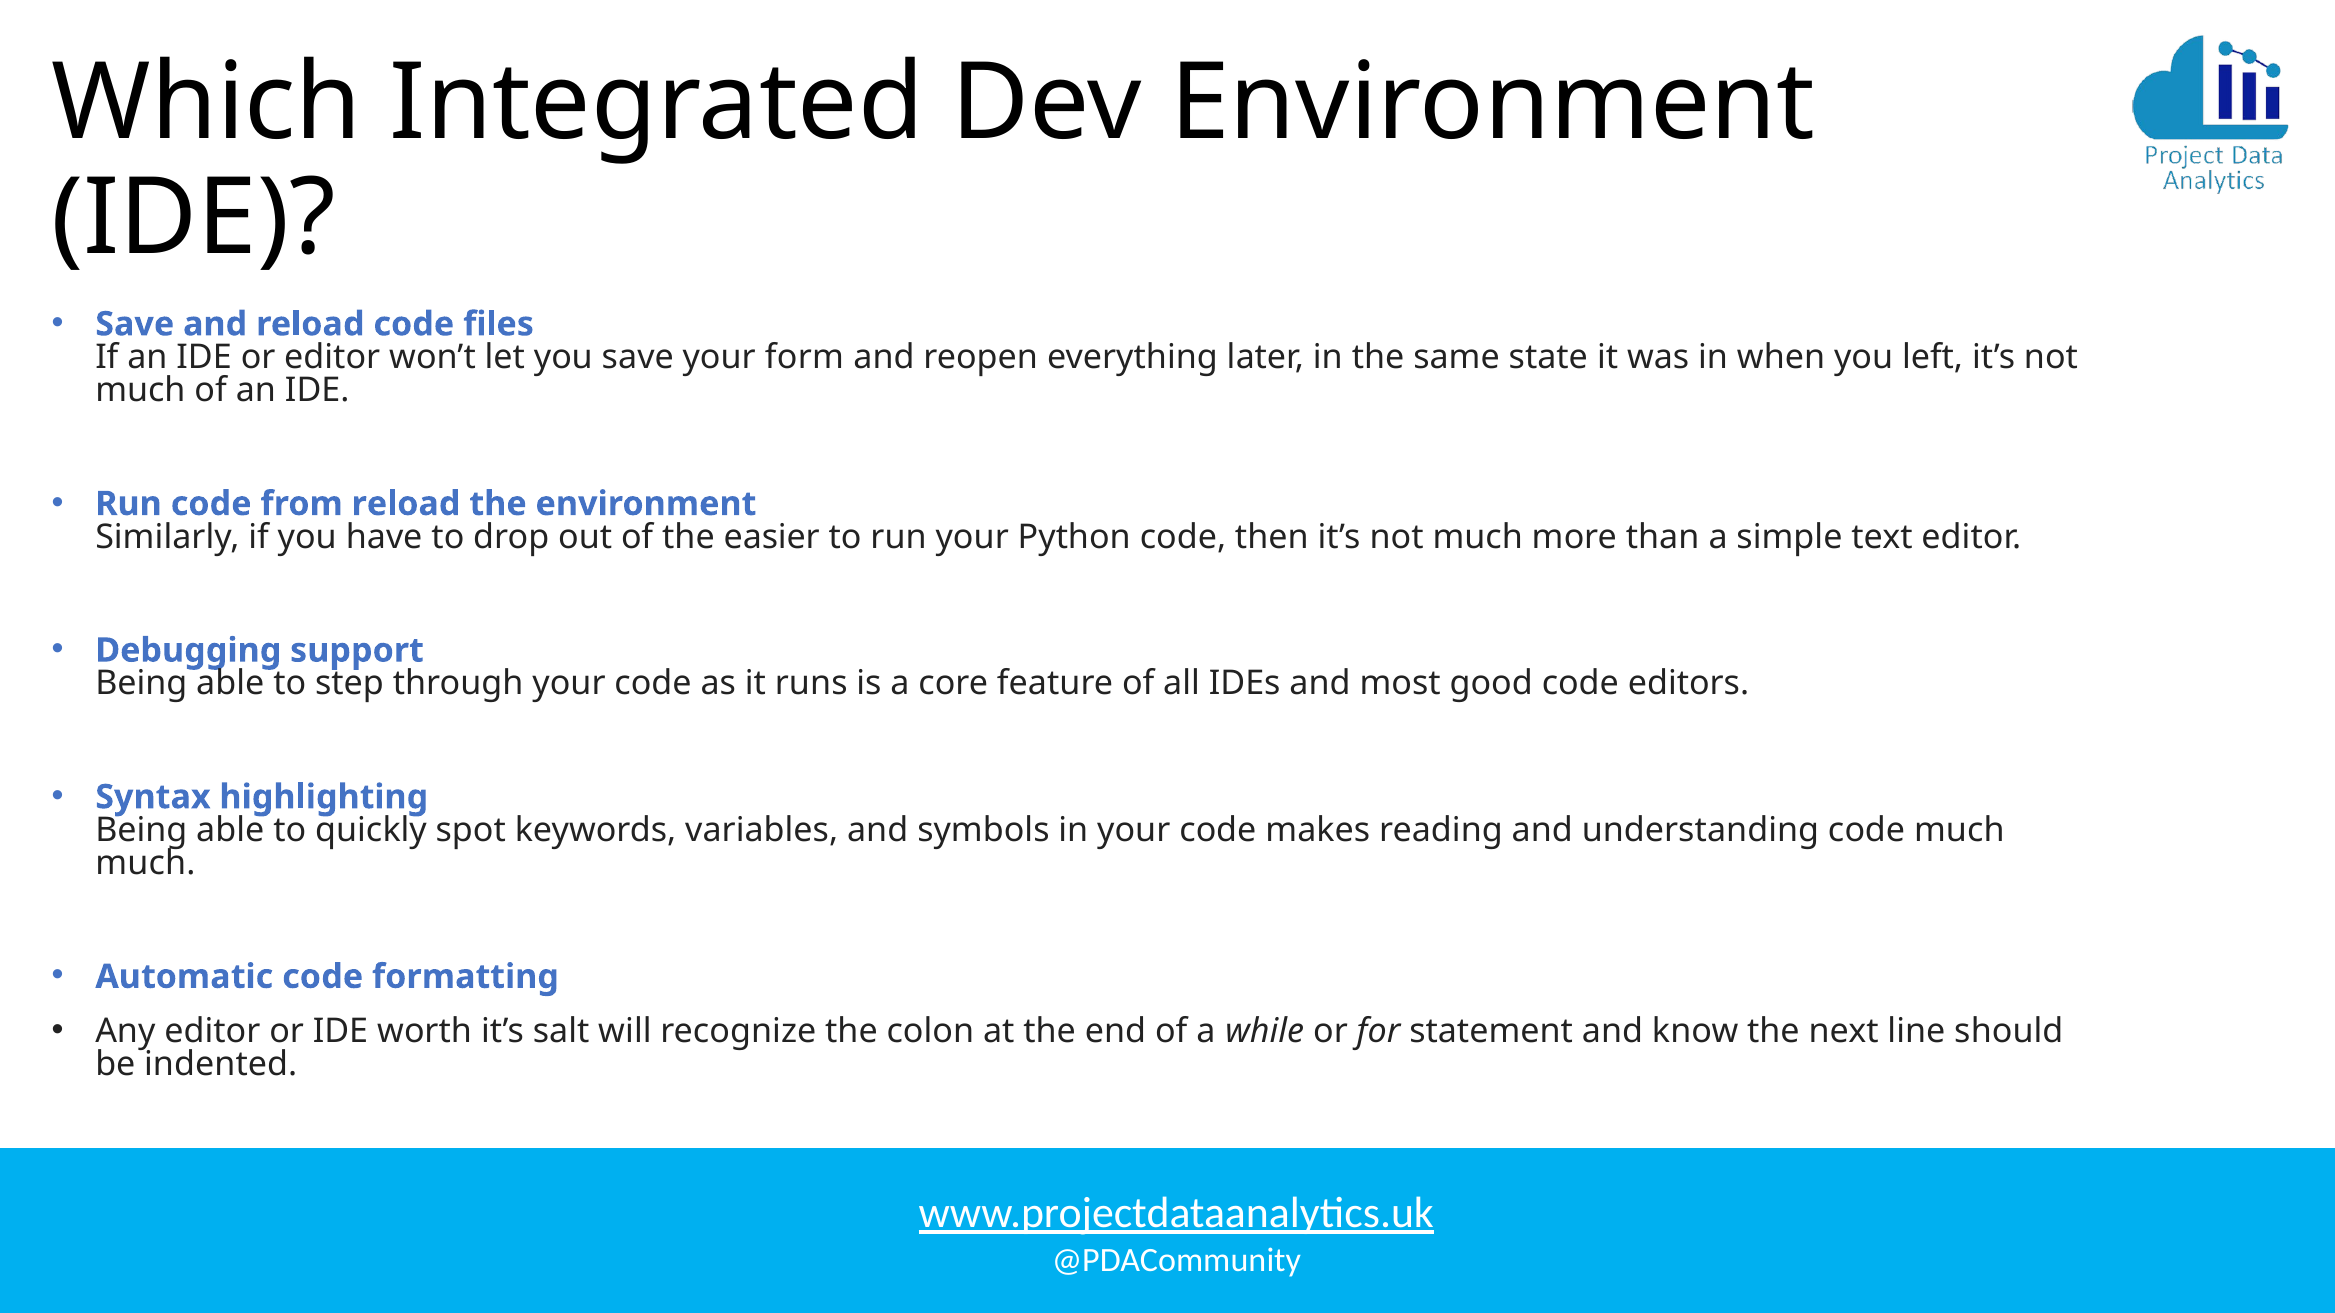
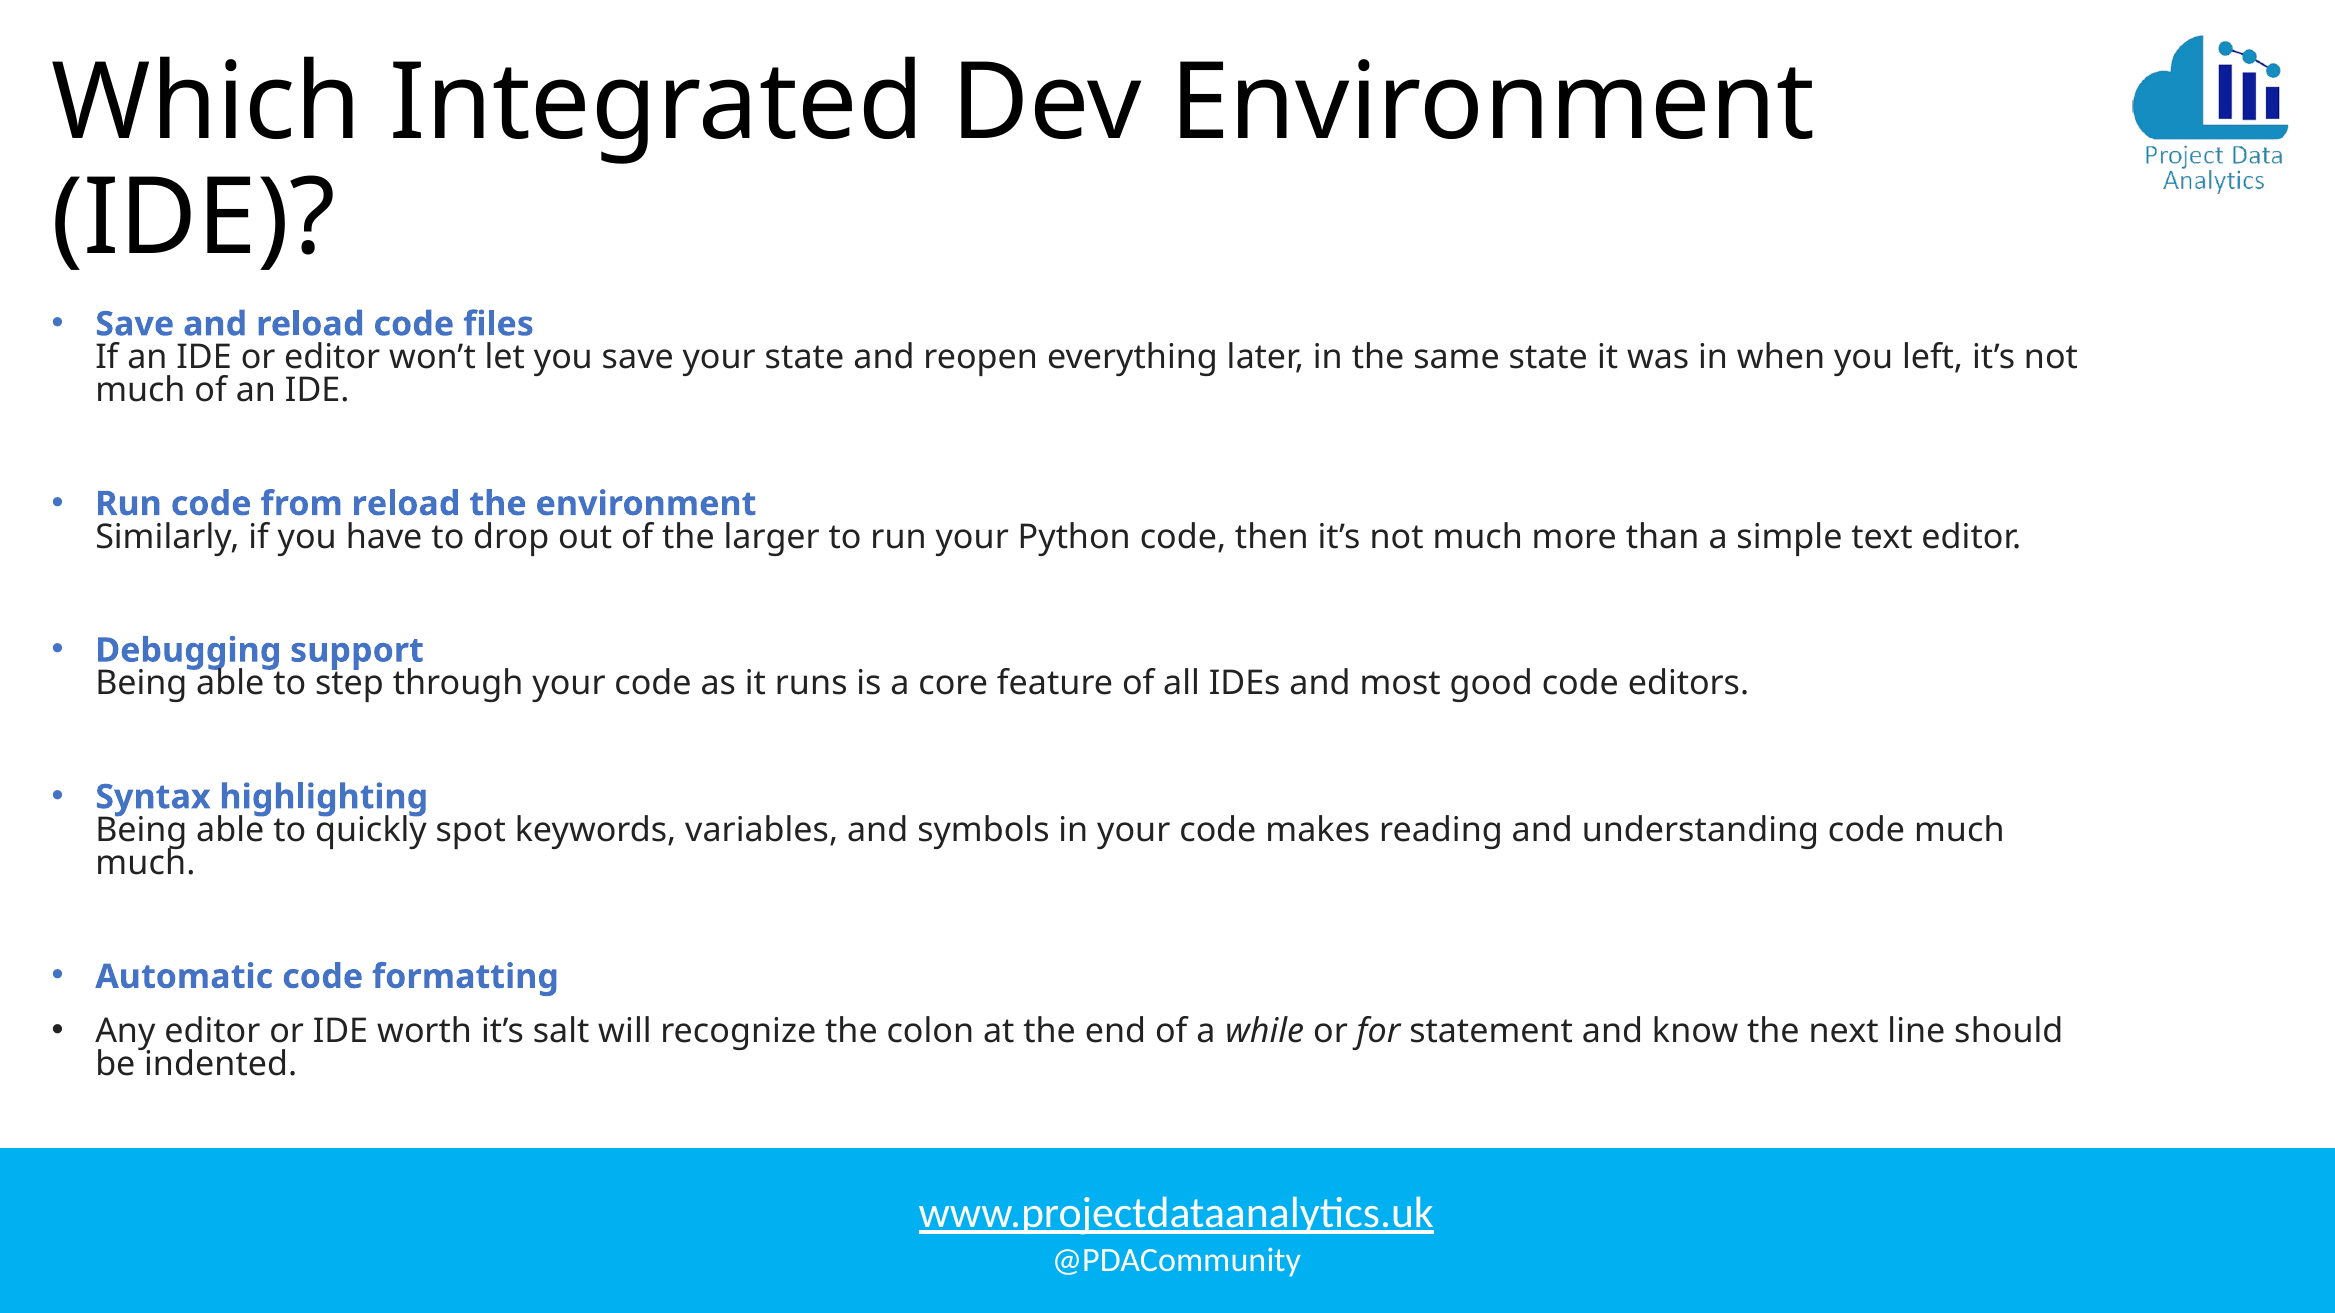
your form: form -> state
easier: easier -> larger
